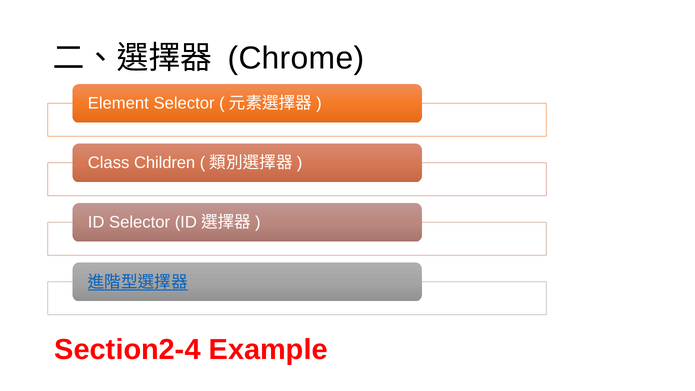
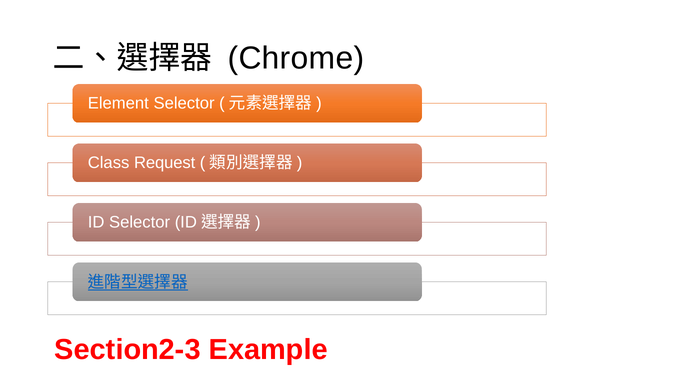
Children: Children -> Request
Section2-4: Section2-4 -> Section2-3
